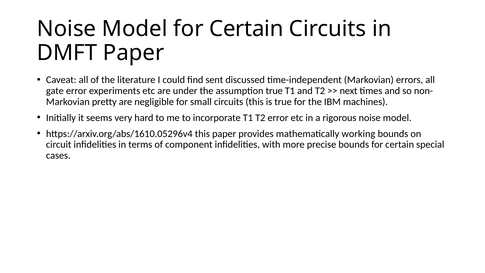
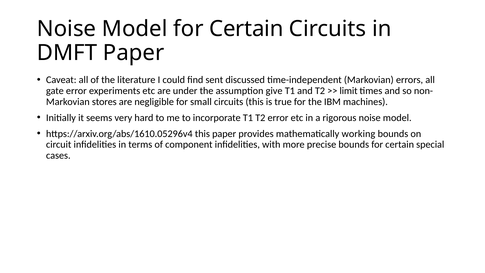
assumption true: true -> give
next: next -> limit
pretty: pretty -> stores
